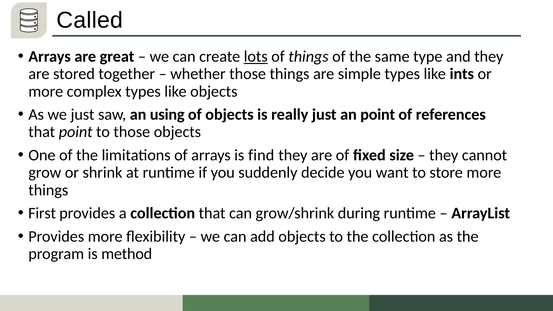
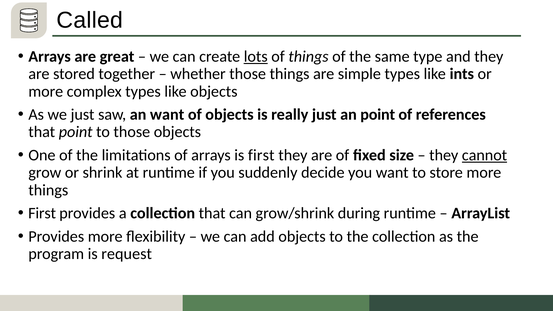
an using: using -> want
is find: find -> first
cannot underline: none -> present
method: method -> request
